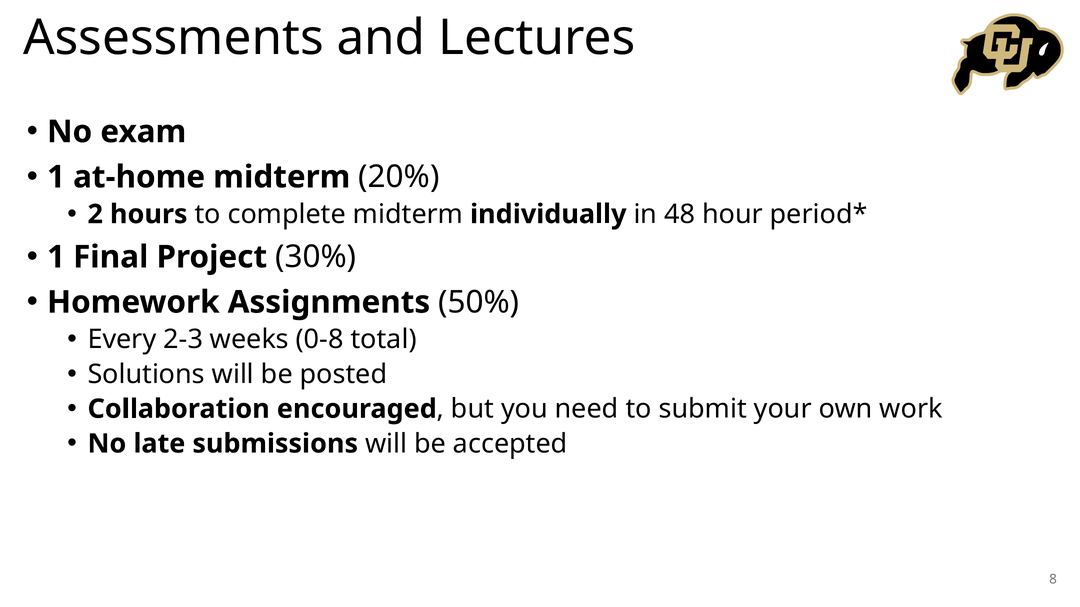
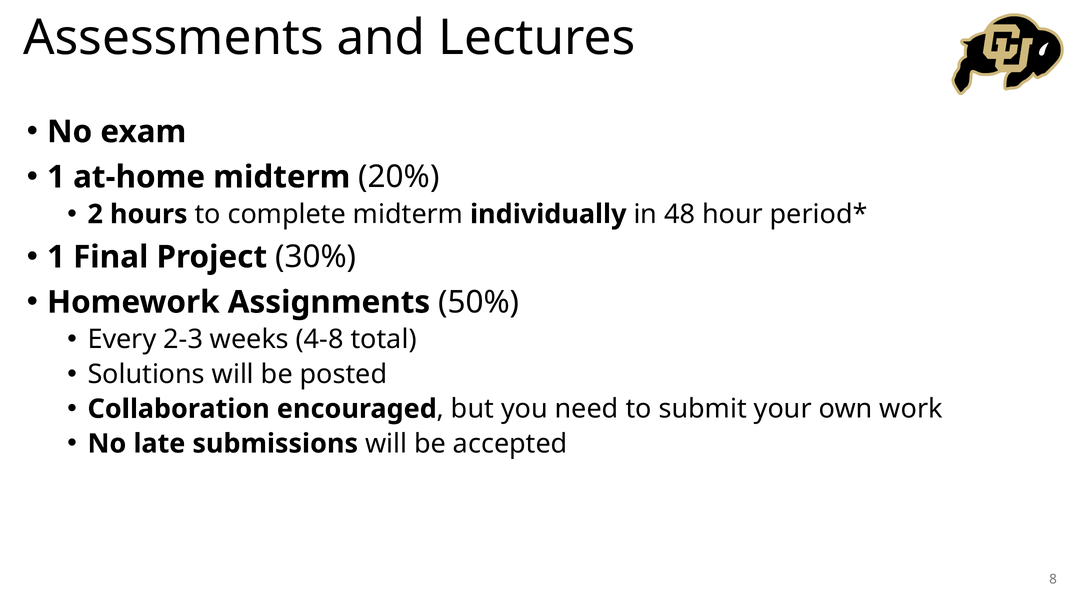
0-8: 0-8 -> 4-8
